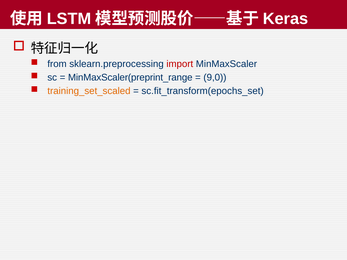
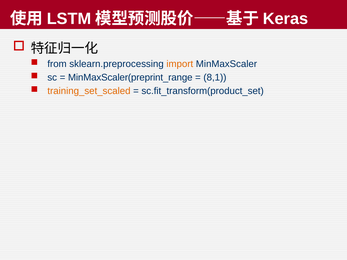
import colour: red -> orange
9,0: 9,0 -> 8,1
sc.fit_transform(epochs_set: sc.fit_transform(epochs_set -> sc.fit_transform(product_set
